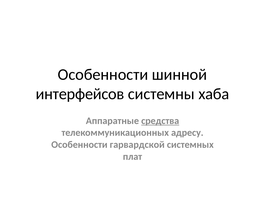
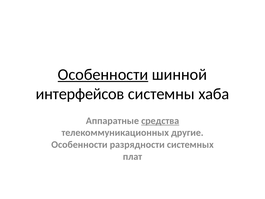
Особенности at (103, 74) underline: none -> present
адресу: адресу -> другие
гарвардской: гарвардской -> разрядности
